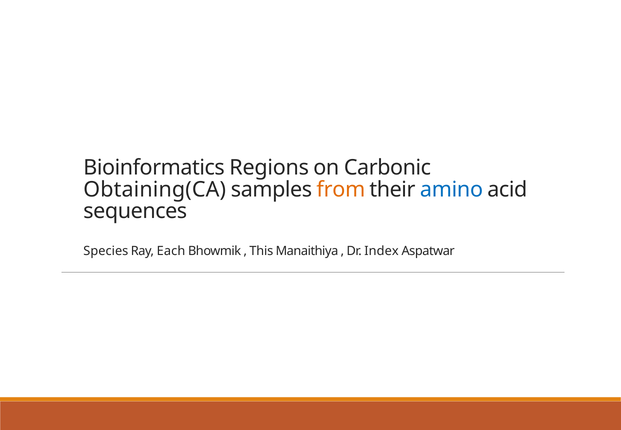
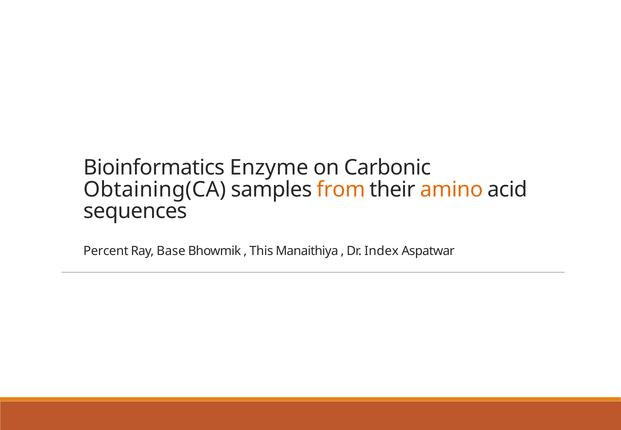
Regions: Regions -> Enzyme
amino colour: blue -> orange
Species: Species -> Percent
Each: Each -> Base
